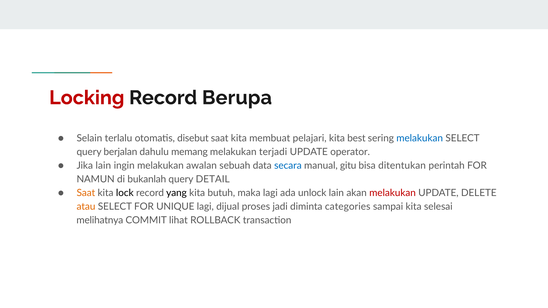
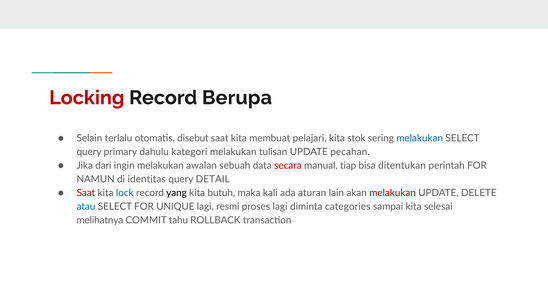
best: best -> stok
berjalan: berjalan -> primary
memang: memang -> kategori
terjadi: terjadi -> tulisan
operator: operator -> pecahan
Jika lain: lain -> dari
secara colour: blue -> red
gitu: gitu -> tiap
bukanlah: bukanlah -> identitas
Saat at (86, 193) colour: orange -> red
lock colour: black -> blue
maka lagi: lagi -> kali
unlock: unlock -> aturan
atau colour: orange -> blue
dijual: dijual -> resmi
proses jadi: jadi -> lagi
lihat: lihat -> tahu
